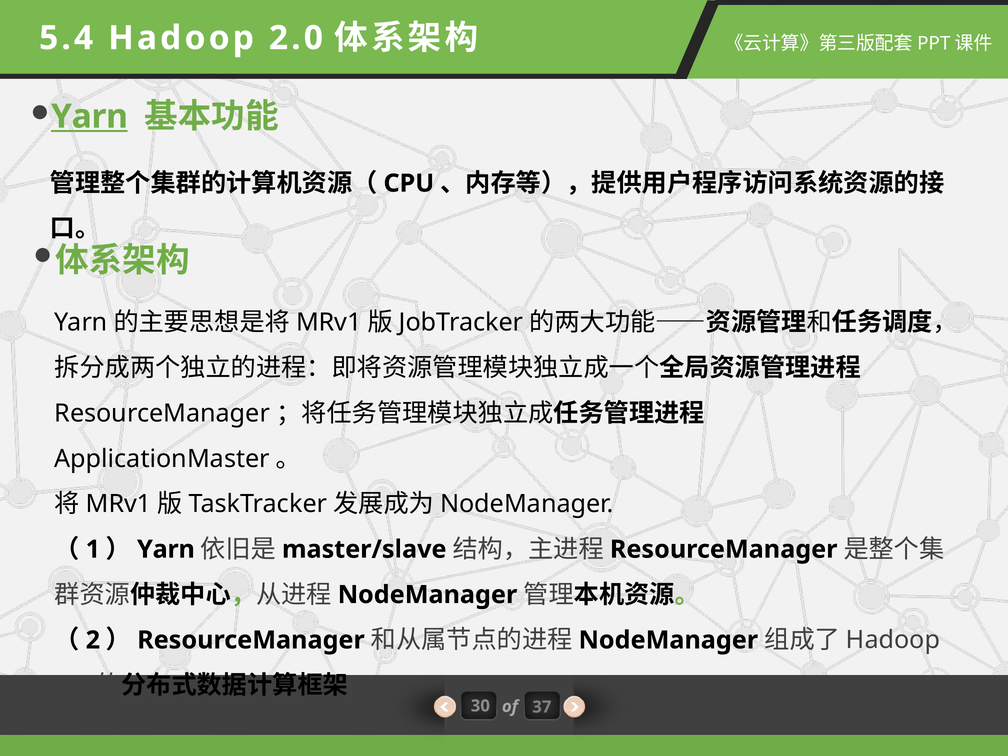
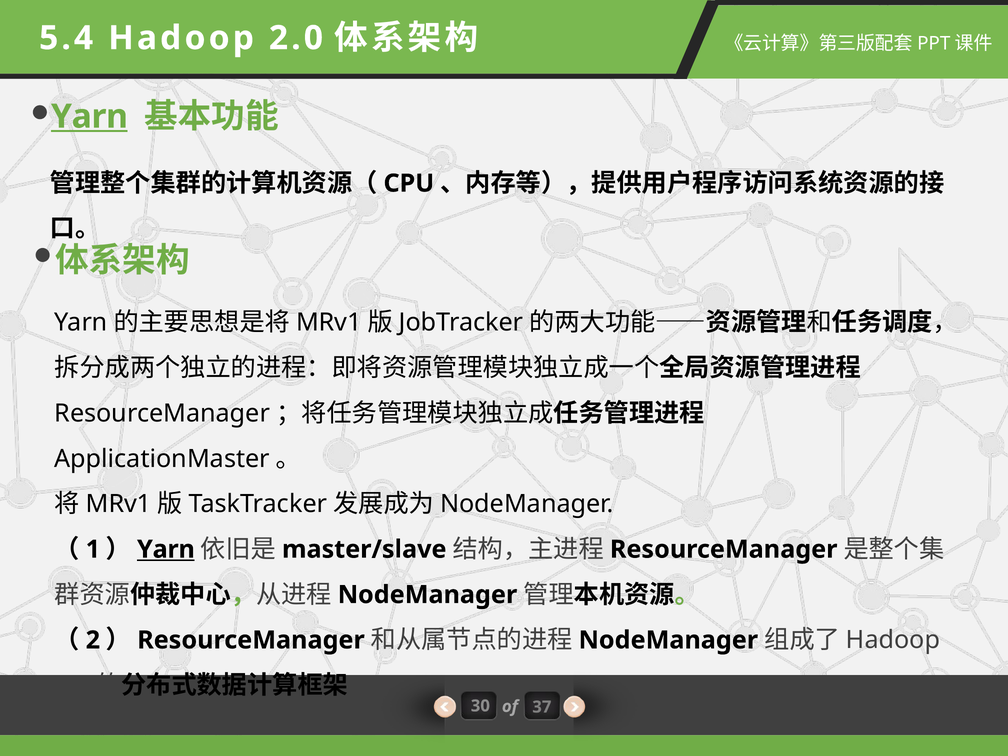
Yarn at (166, 549) underline: none -> present
